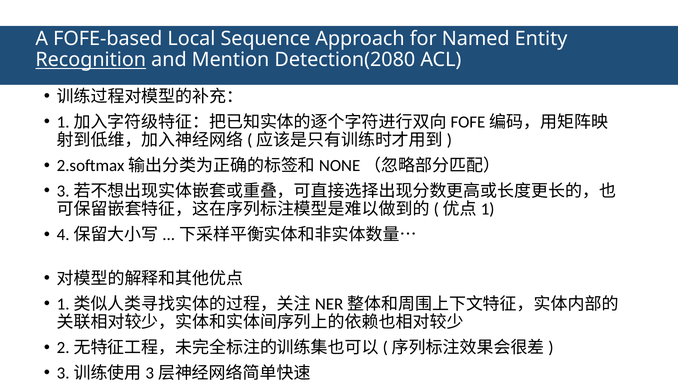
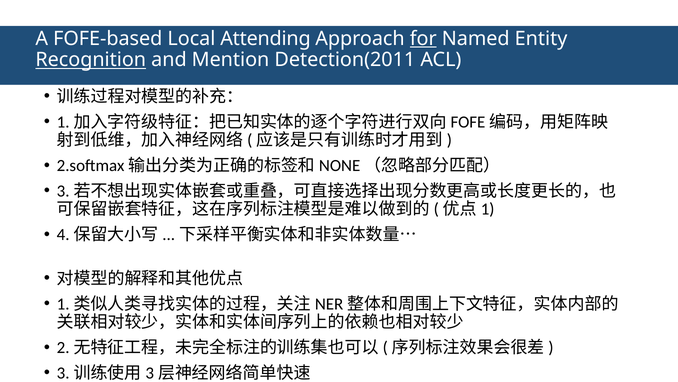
Sequence: Sequence -> Attending
for underline: none -> present
Detection(2080: Detection(2080 -> Detection(2011
